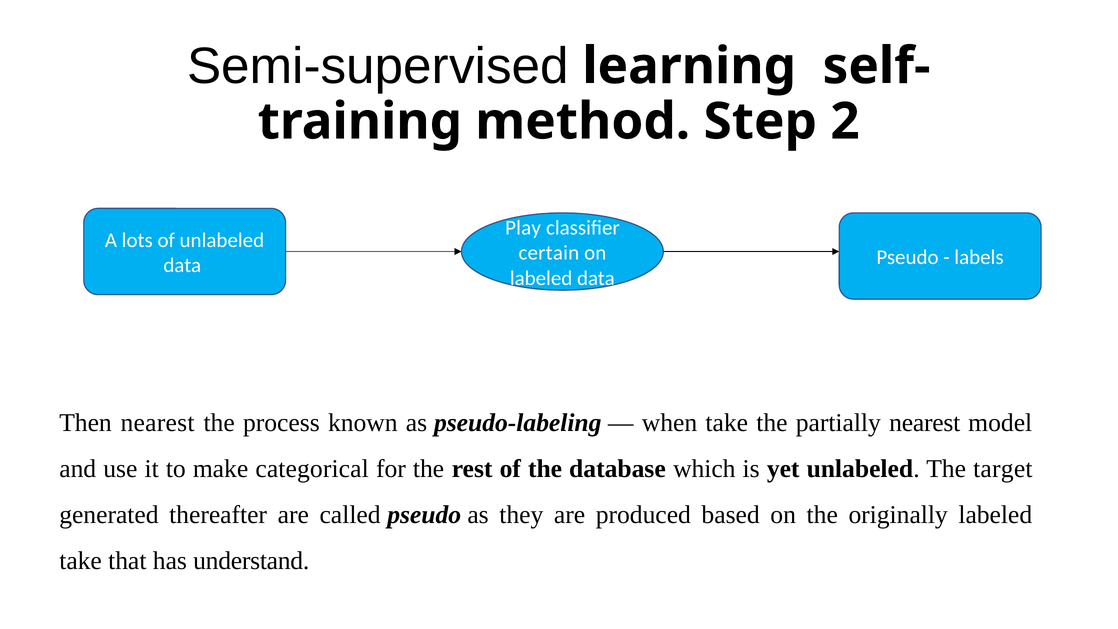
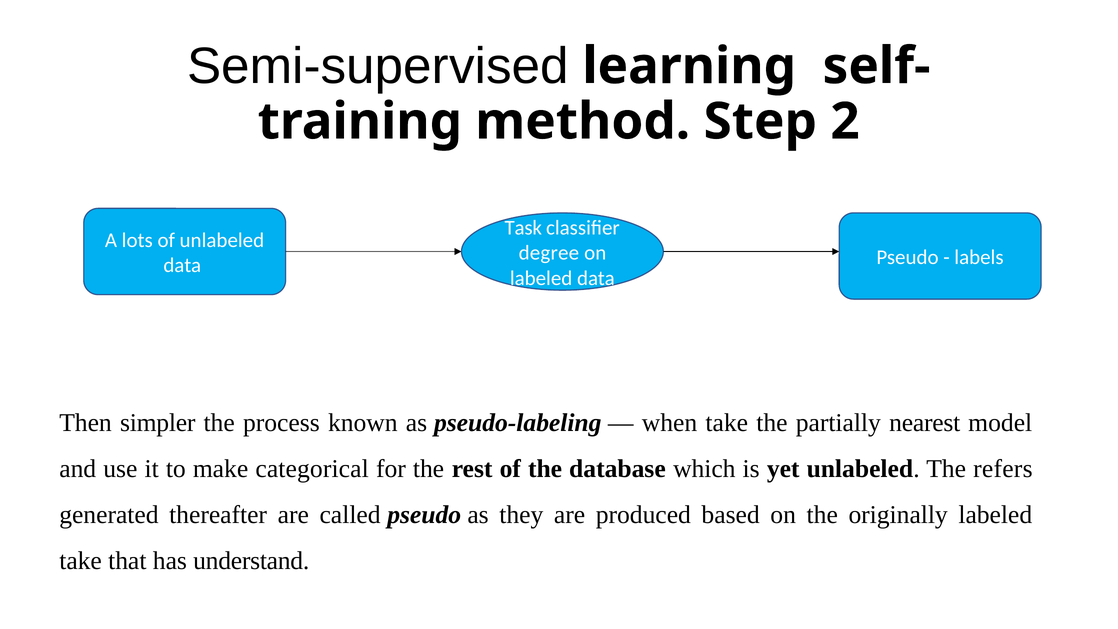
Play: Play -> Task
certain: certain -> degree
Then nearest: nearest -> simpler
target: target -> refers
